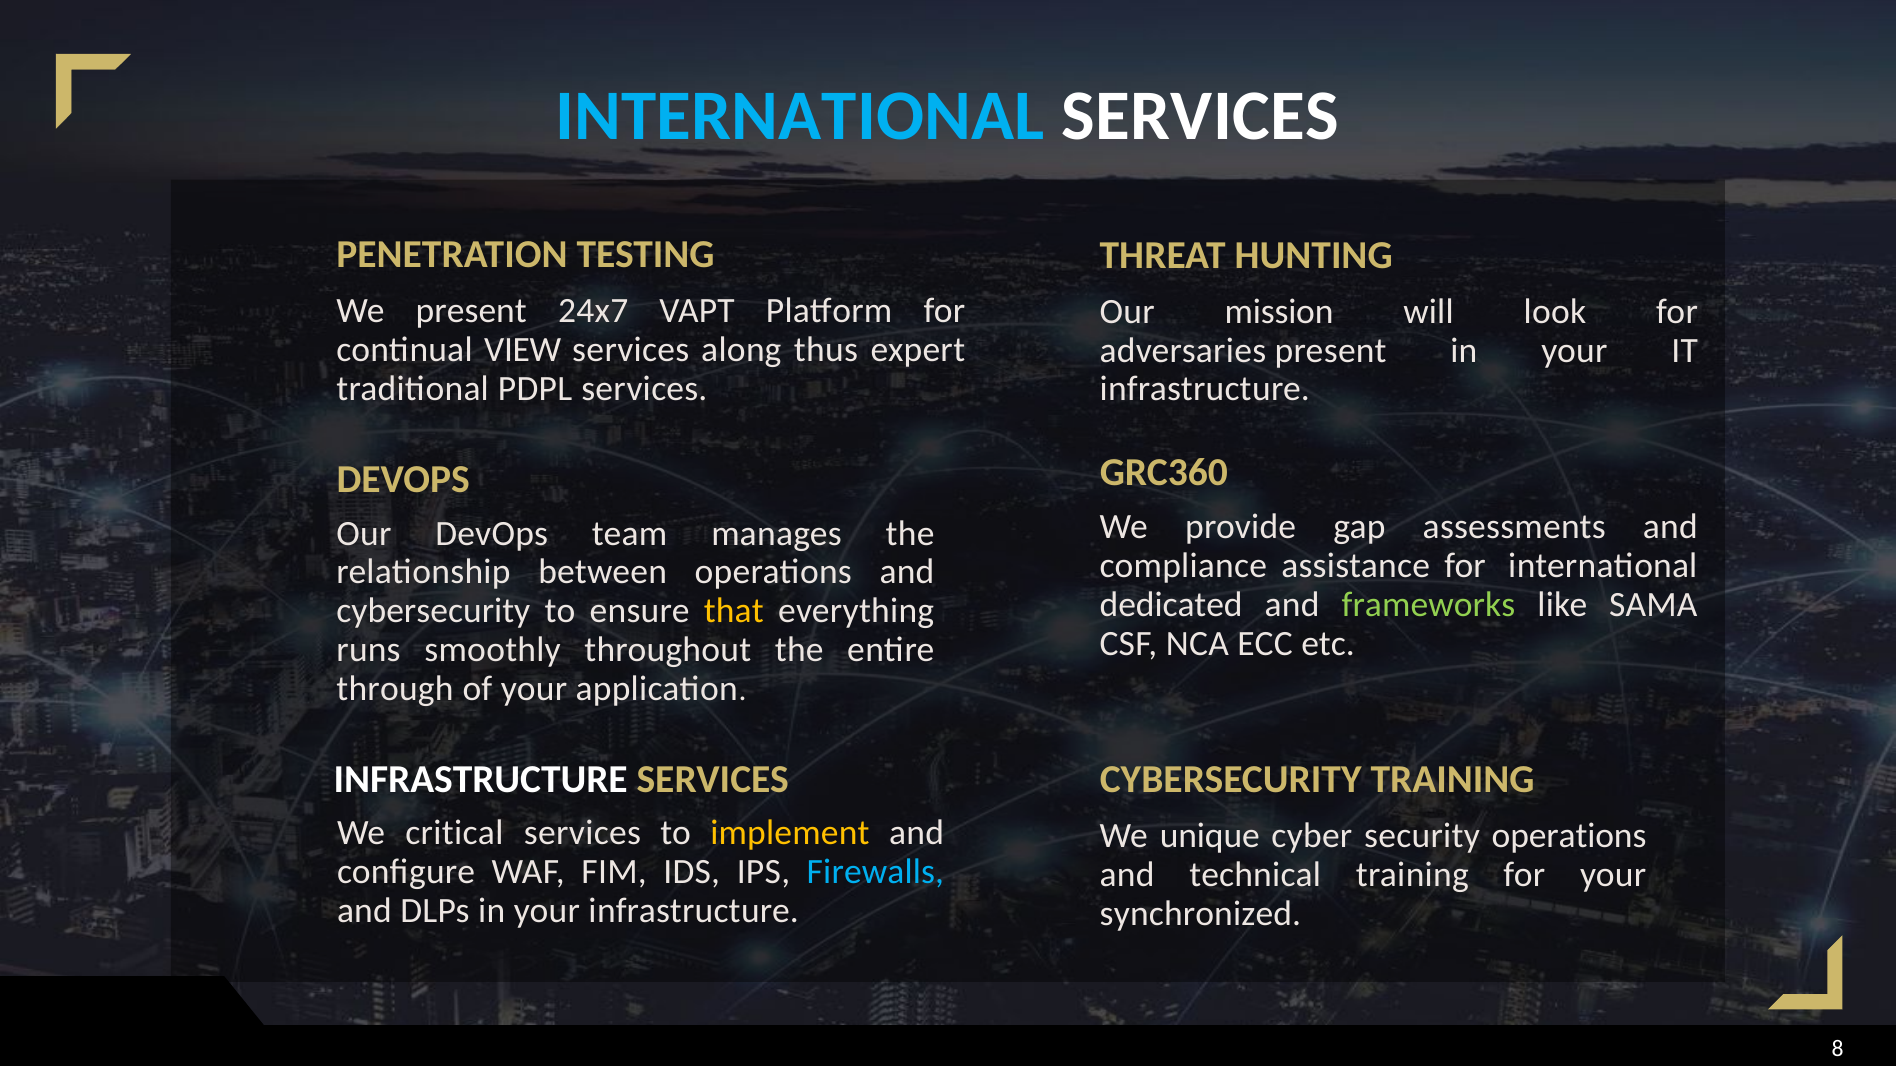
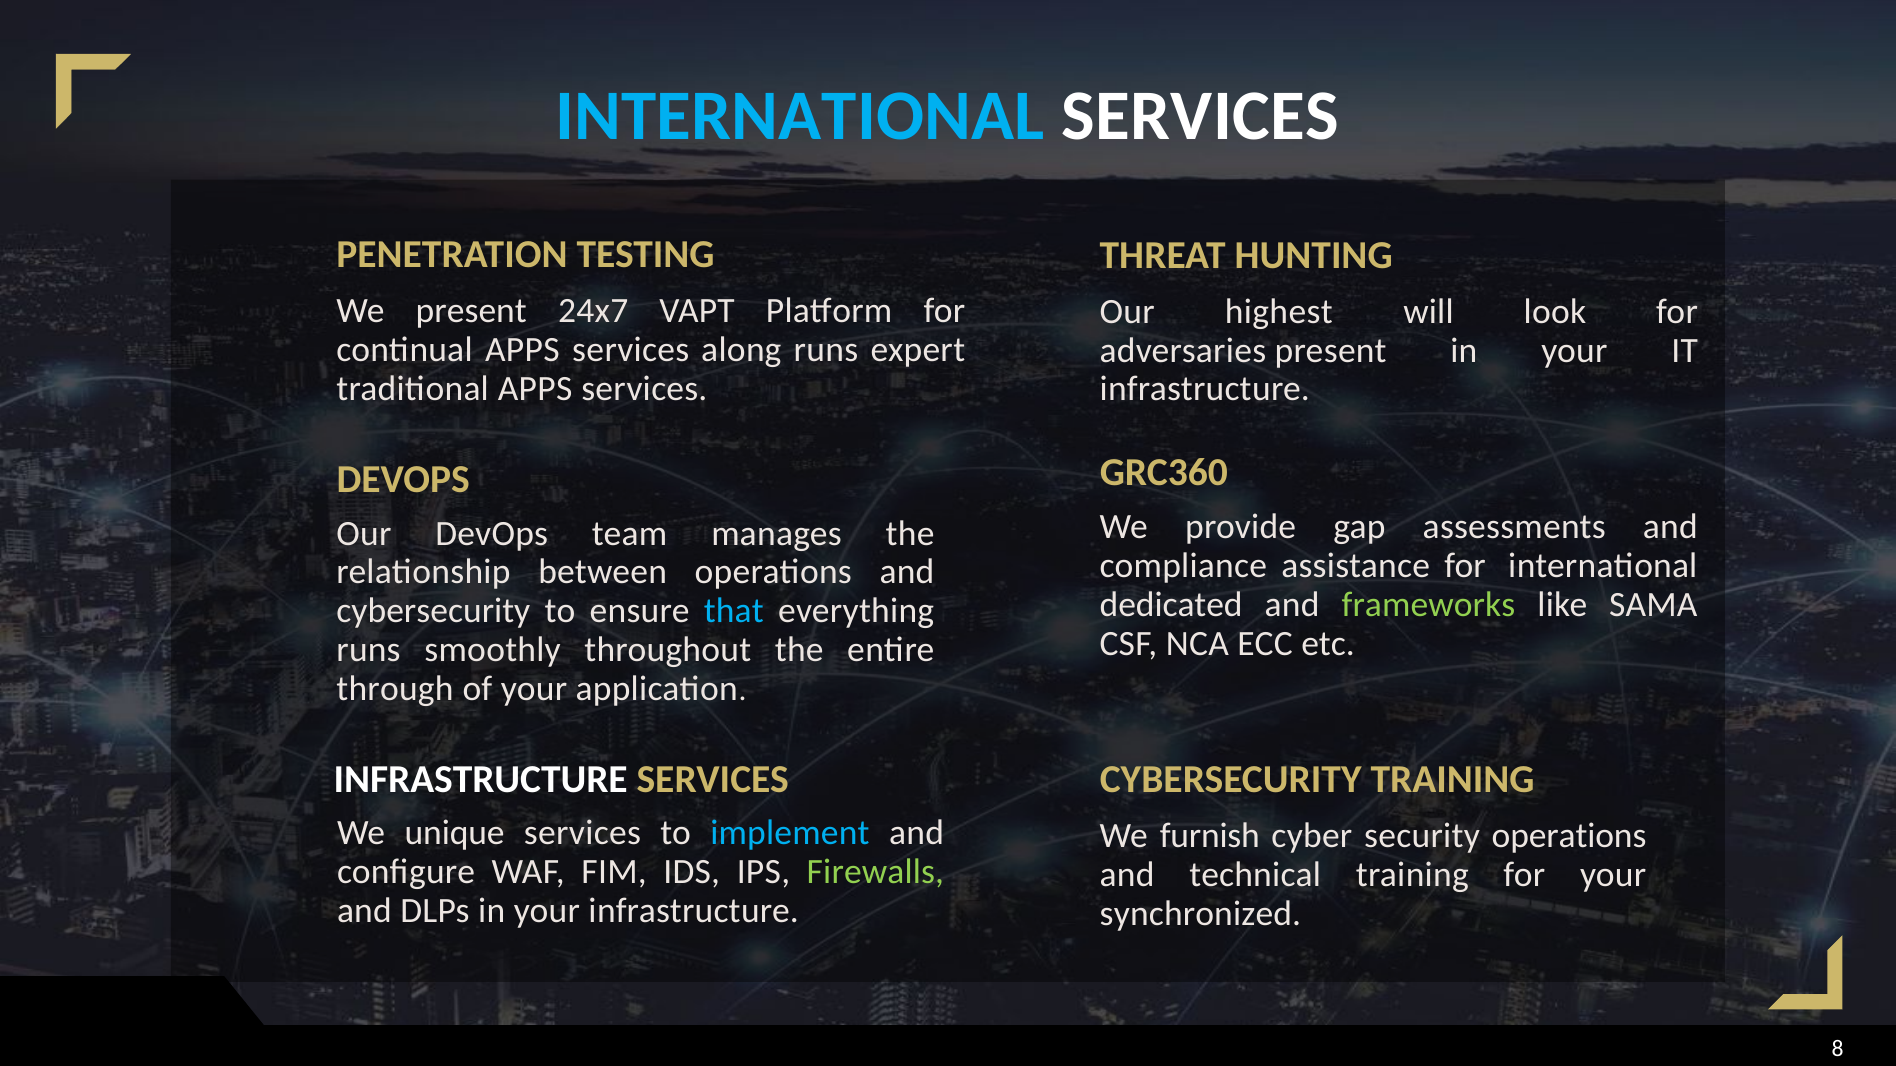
mission: mission -> highest
continual VIEW: VIEW -> APPS
along thus: thus -> runs
traditional PDPL: PDPL -> APPS
that colour: yellow -> light blue
critical: critical -> unique
implement colour: yellow -> light blue
unique: unique -> furnish
Firewalls colour: light blue -> light green
